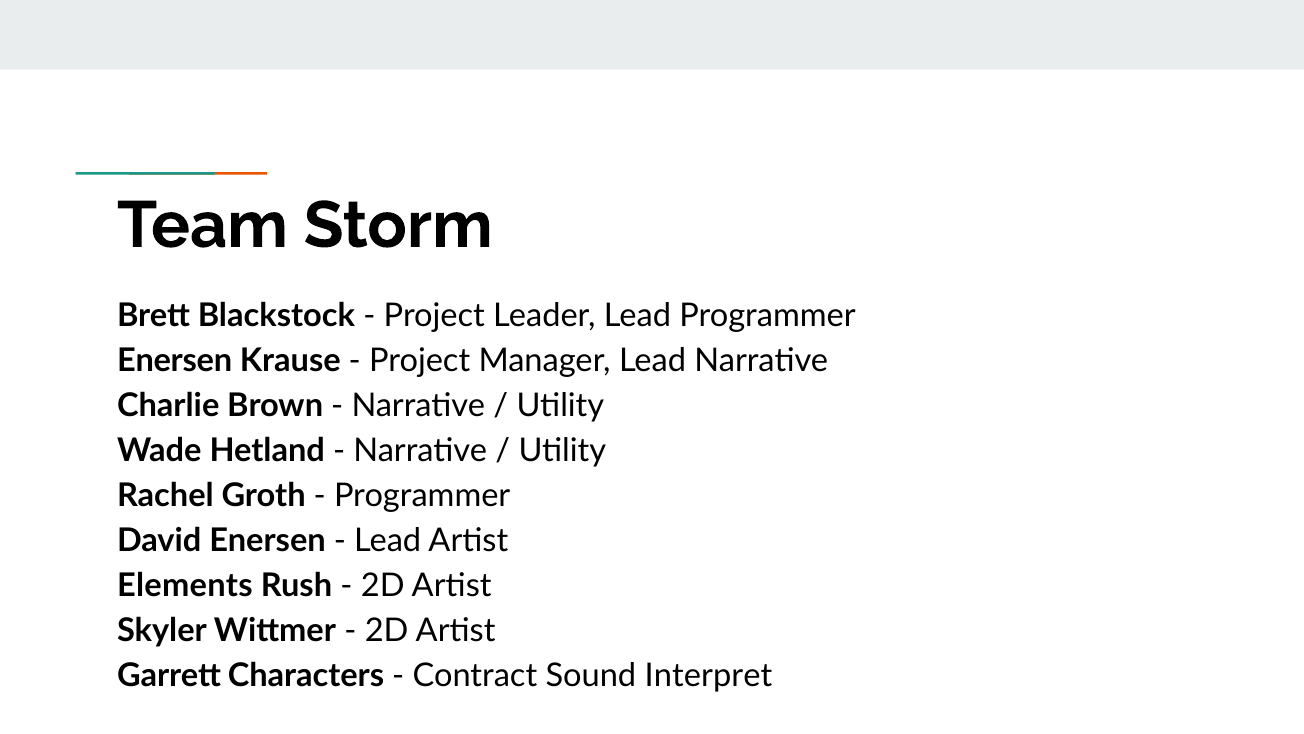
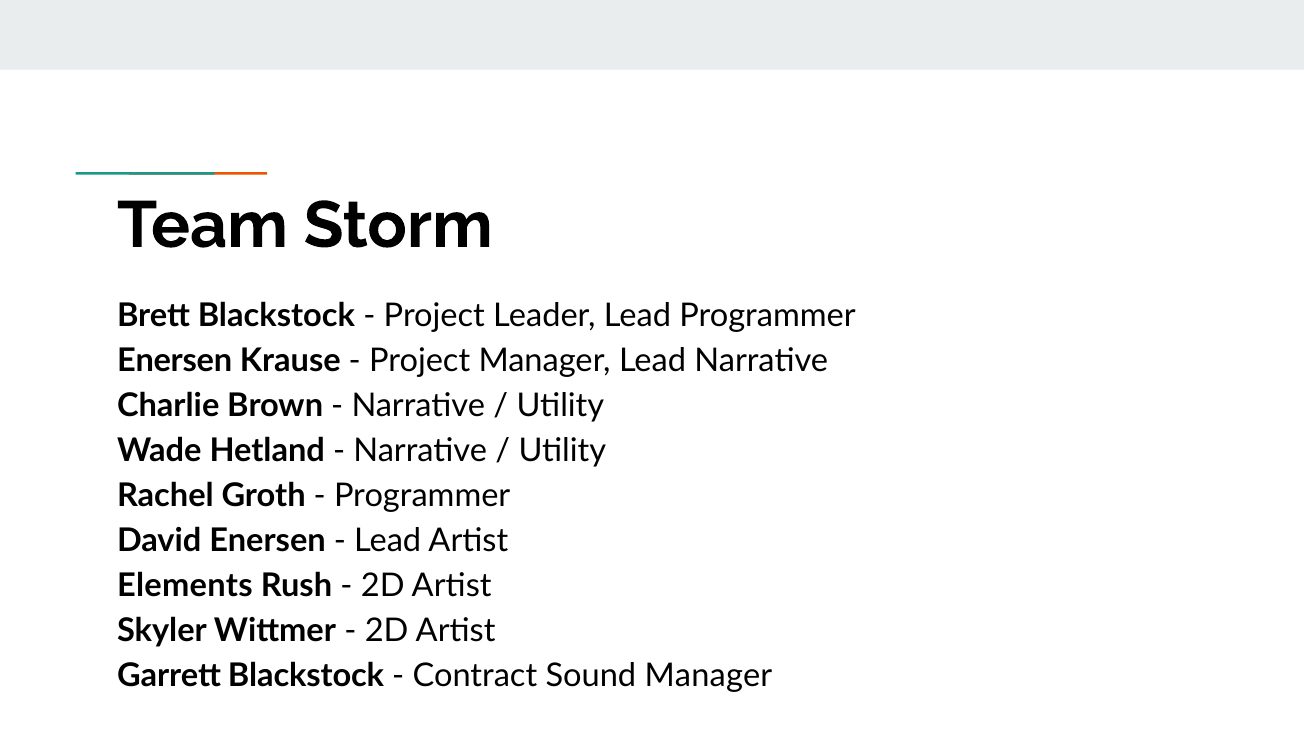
Garrett Characters: Characters -> Blackstock
Sound Interpret: Interpret -> Manager
